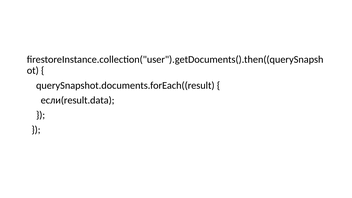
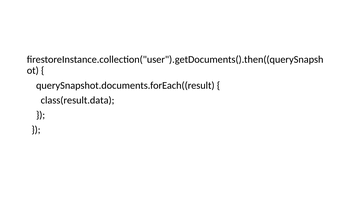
если(result.data: если(result.data -> class(result.data
